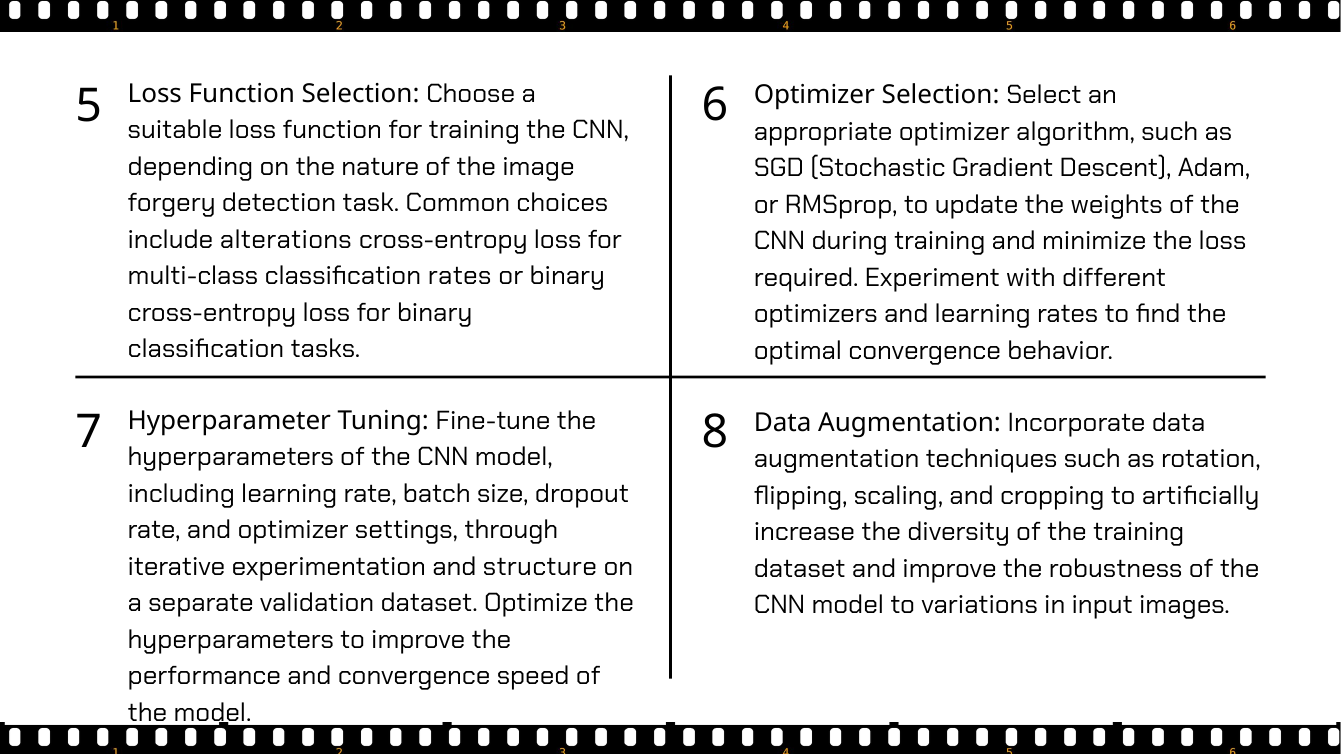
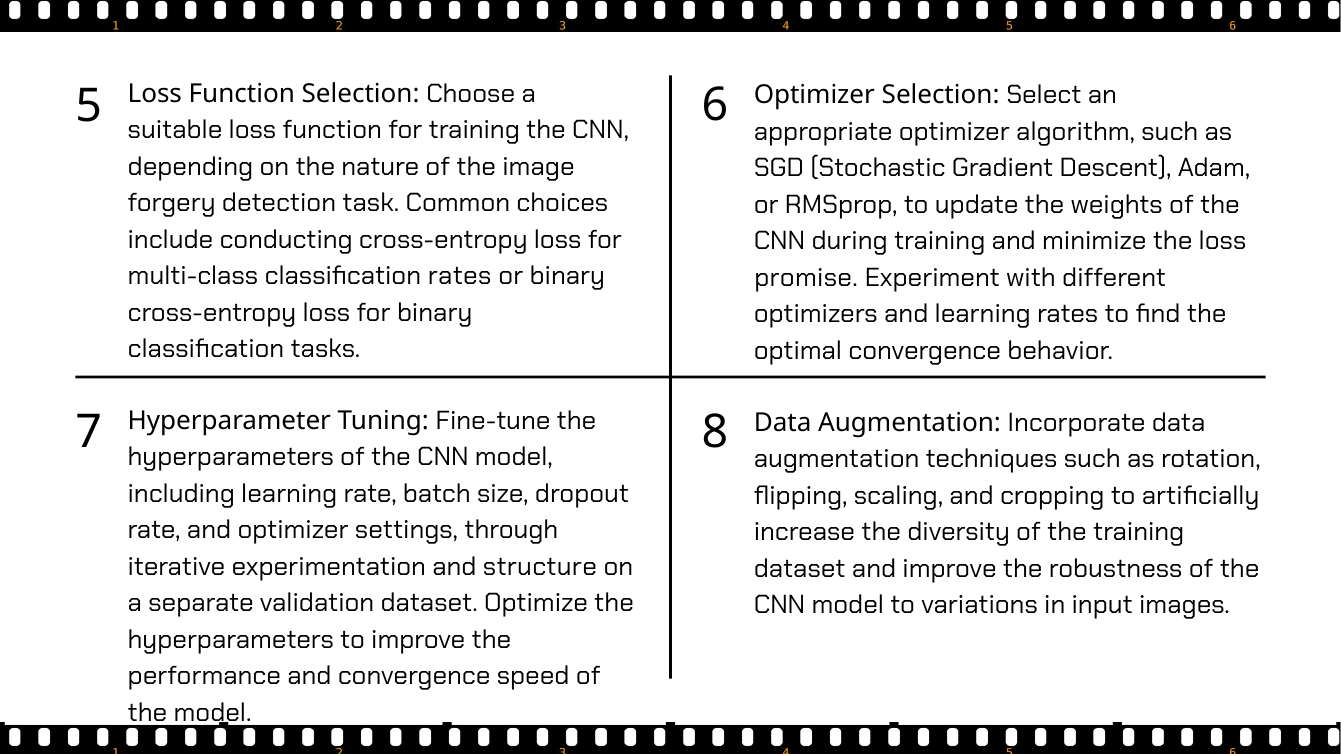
alterations: alterations -> conducting
required: required -> promise
